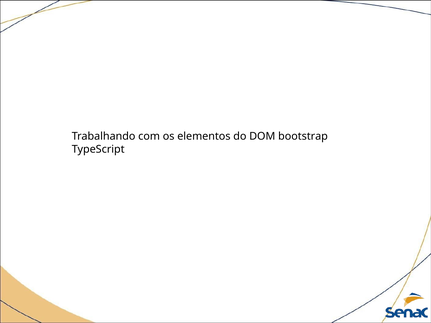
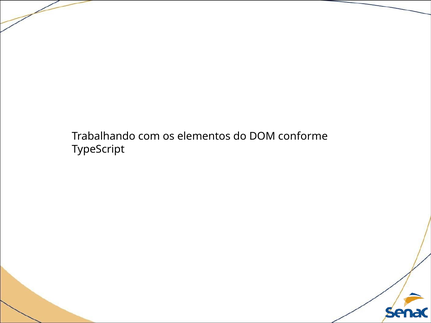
bootstrap: bootstrap -> conforme
